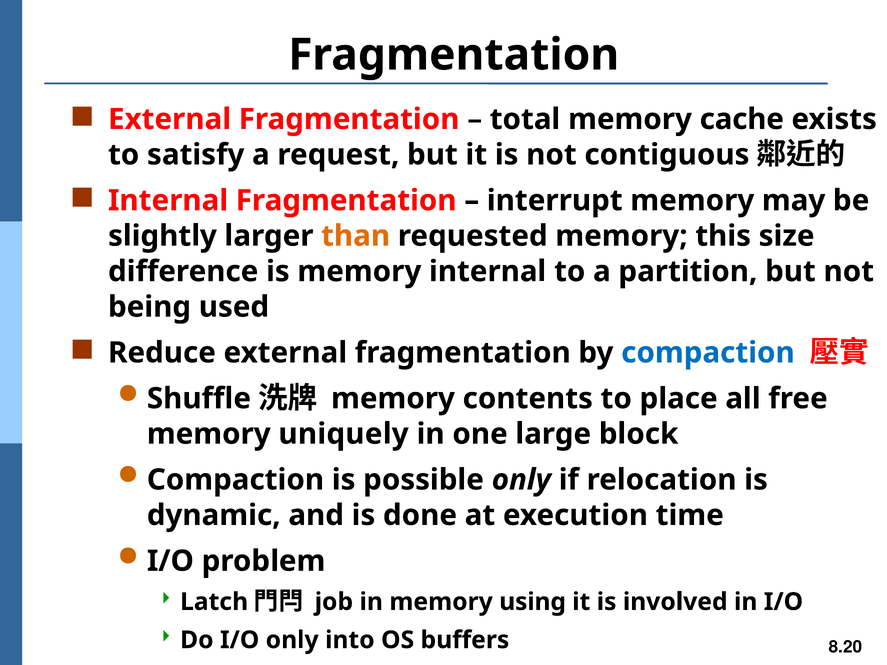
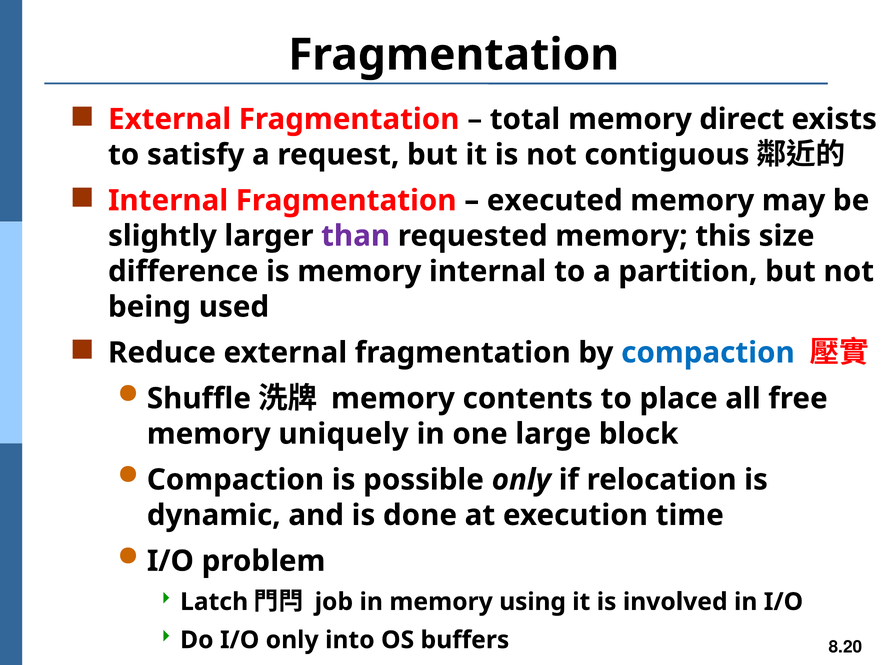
cache: cache -> direct
interrupt: interrupt -> executed
than colour: orange -> purple
